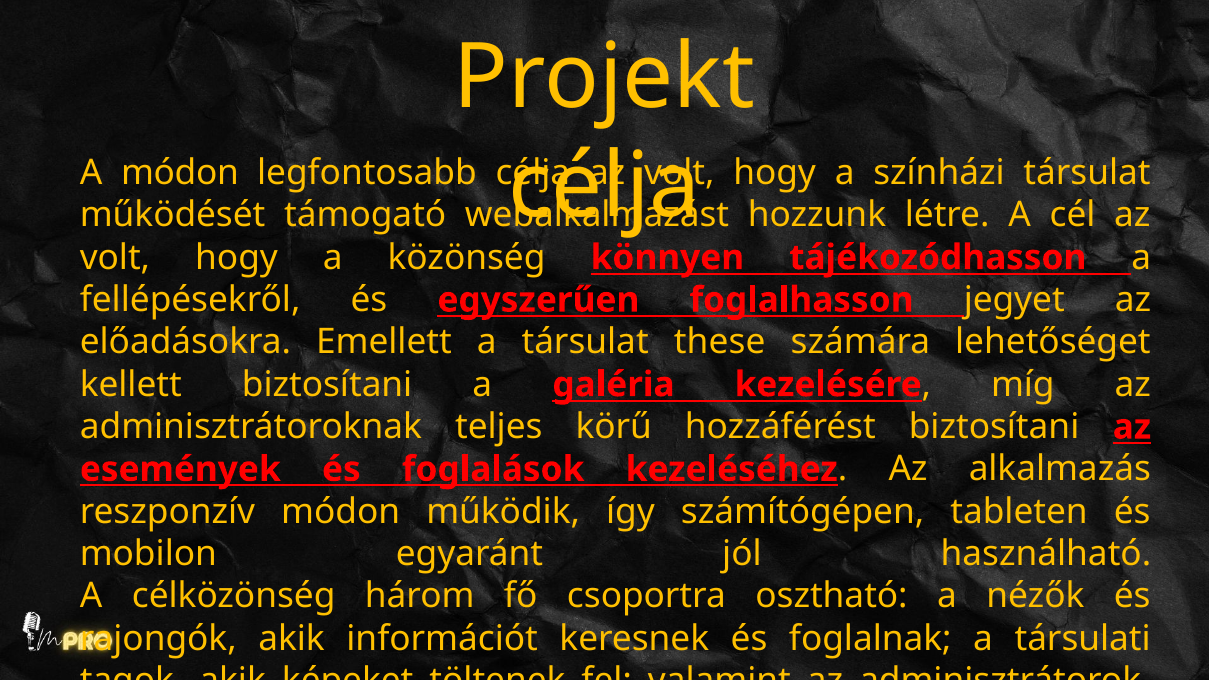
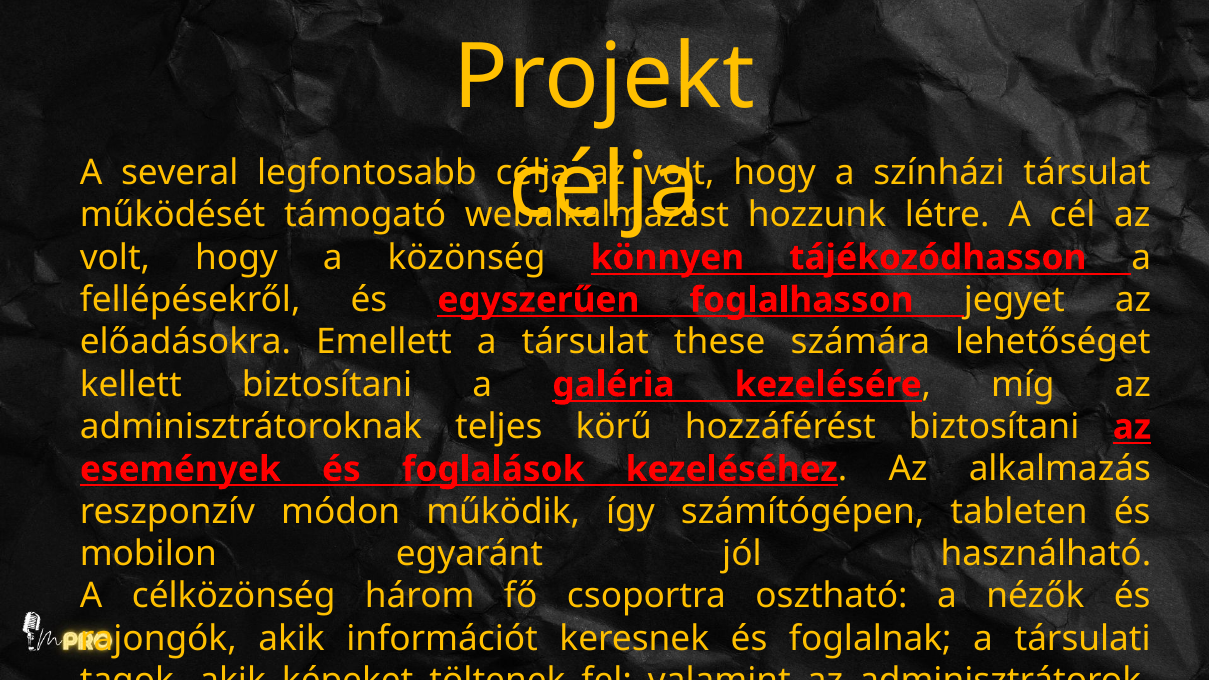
A módon: módon -> several
